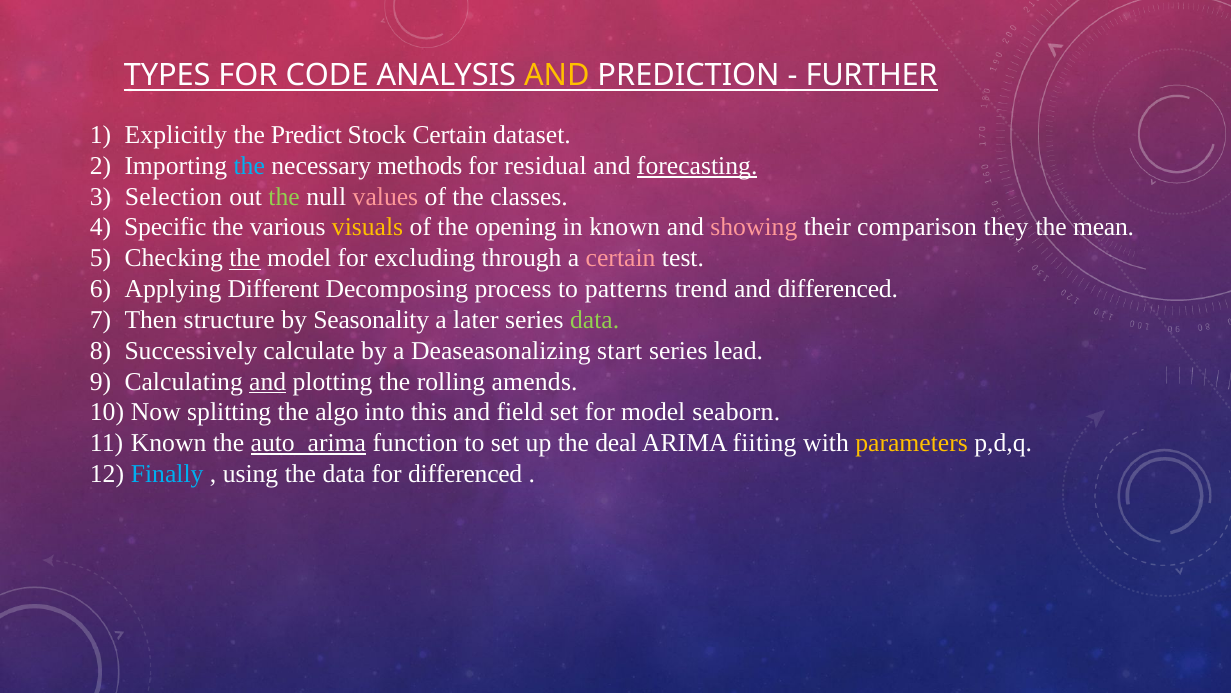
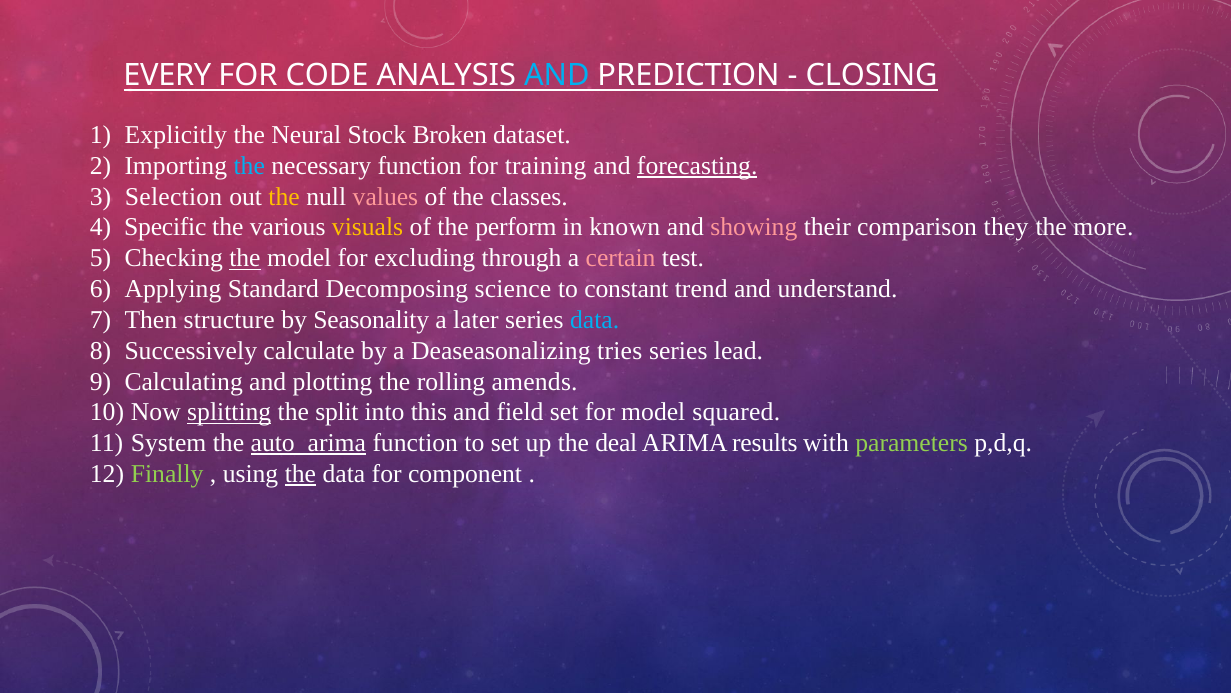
TYPES: TYPES -> EVERY
AND at (557, 76) colour: yellow -> light blue
FURTHER: FURTHER -> CLOSING
Predict: Predict -> Neural
Stock Certain: Certain -> Broken
necessary methods: methods -> function
residual: residual -> training
the at (284, 196) colour: light green -> yellow
opening: opening -> perform
mean: mean -> more
Different: Different -> Standard
process: process -> science
patterns: patterns -> constant
and differenced: differenced -> understand
data at (595, 320) colour: light green -> light blue
start: start -> tries
and at (268, 381) underline: present -> none
splitting underline: none -> present
algo: algo -> split
seaborn: seaborn -> squared
Known at (169, 443): Known -> System
fiiting: fiiting -> results
parameters colour: yellow -> light green
Finally colour: light blue -> light green
the at (300, 474) underline: none -> present
for differenced: differenced -> component
